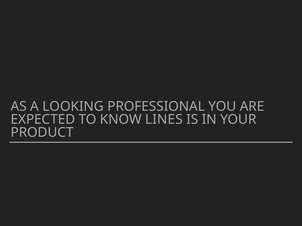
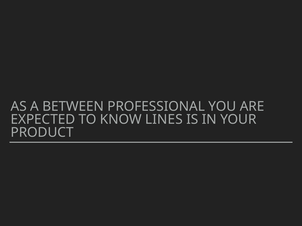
LOOKING: LOOKING -> BETWEEN
